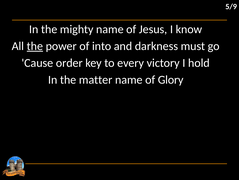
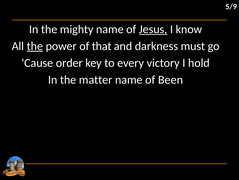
Jesus underline: none -> present
into: into -> that
Glory: Glory -> Been
